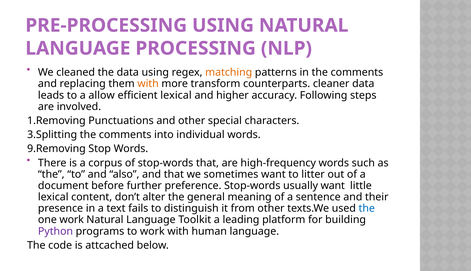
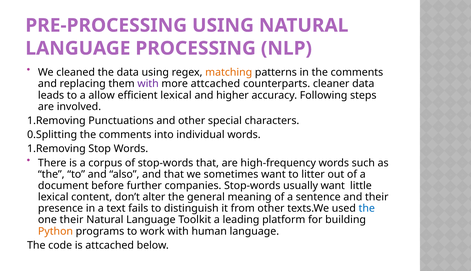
with at (148, 84) colour: orange -> purple
more transform: transform -> attcached
3.Splitting: 3.Splitting -> 0.Splitting
9.Removing at (56, 149): 9.Removing -> 1.Removing
preference: preference -> companies
one work: work -> their
Python colour: purple -> orange
